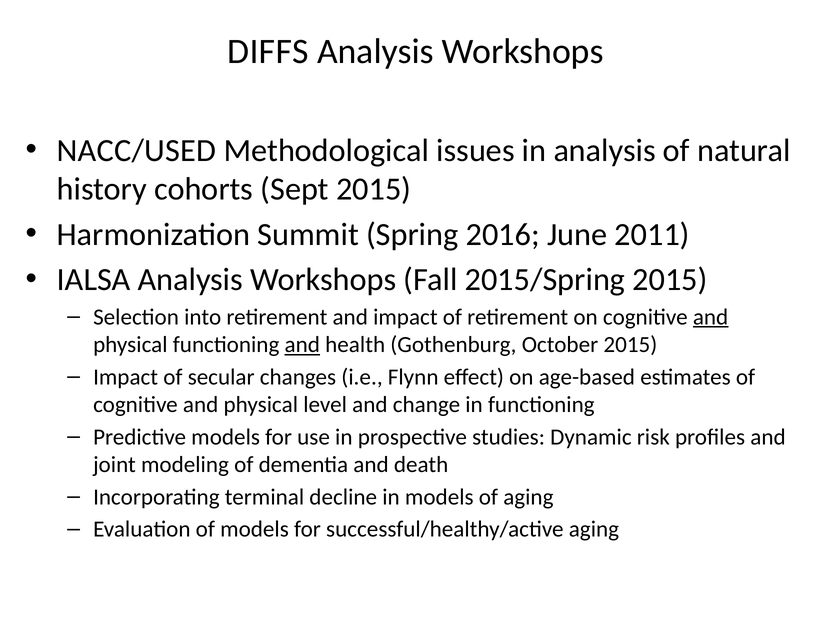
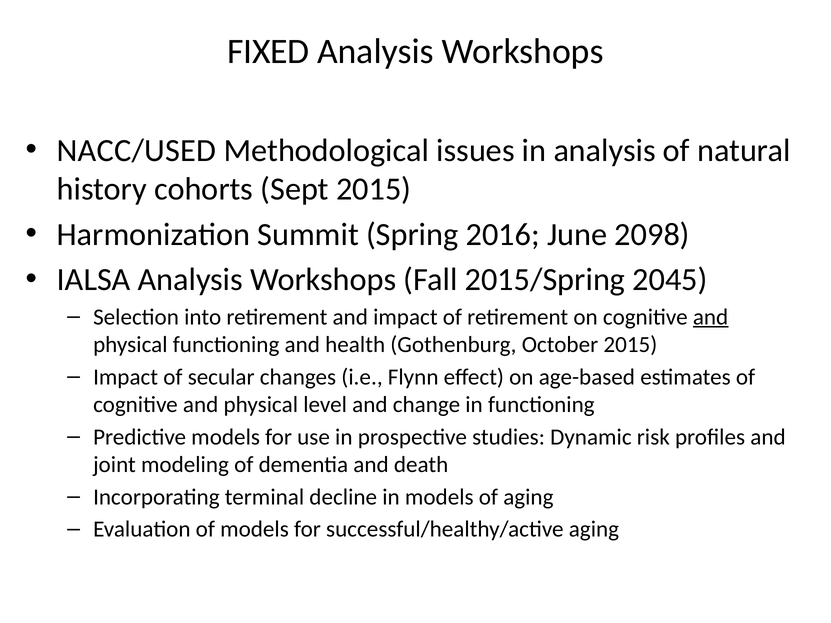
DIFFS: DIFFS -> FIXED
2011: 2011 -> 2098
2015/Spring 2015: 2015 -> 2045
and at (302, 345) underline: present -> none
